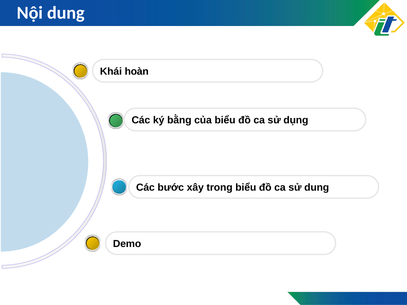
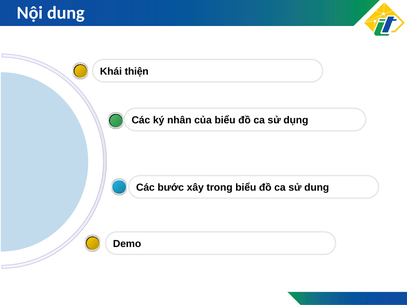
hoàn: hoàn -> thiện
bằng: bằng -> nhân
